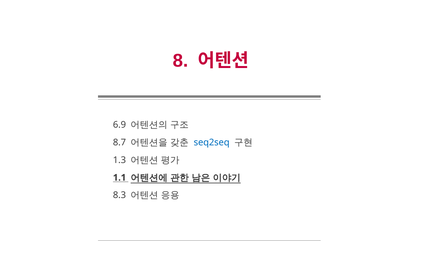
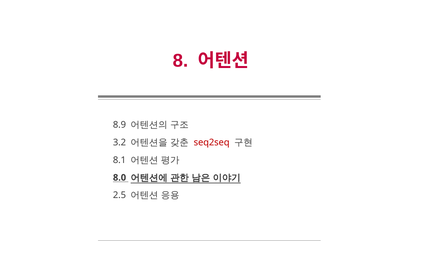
6.9: 6.9 -> 8.9
8.7: 8.7 -> 3.2
seq2seq colour: blue -> red
1.3: 1.3 -> 8.1
1.1: 1.1 -> 8.0
8.3: 8.3 -> 2.5
